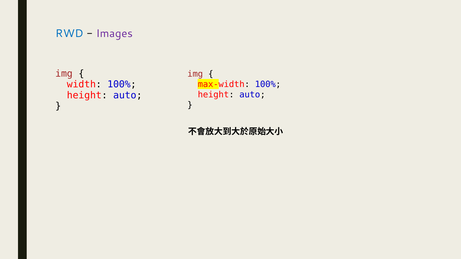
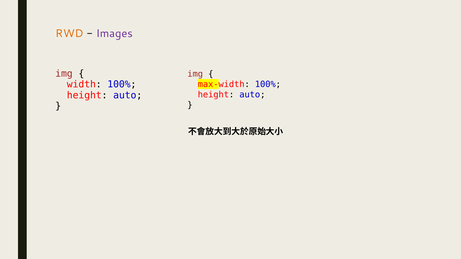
RWD colour: blue -> orange
